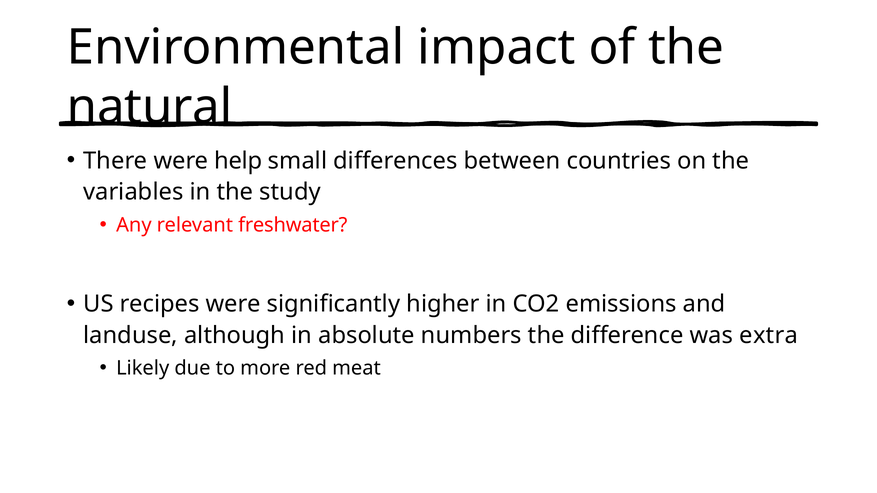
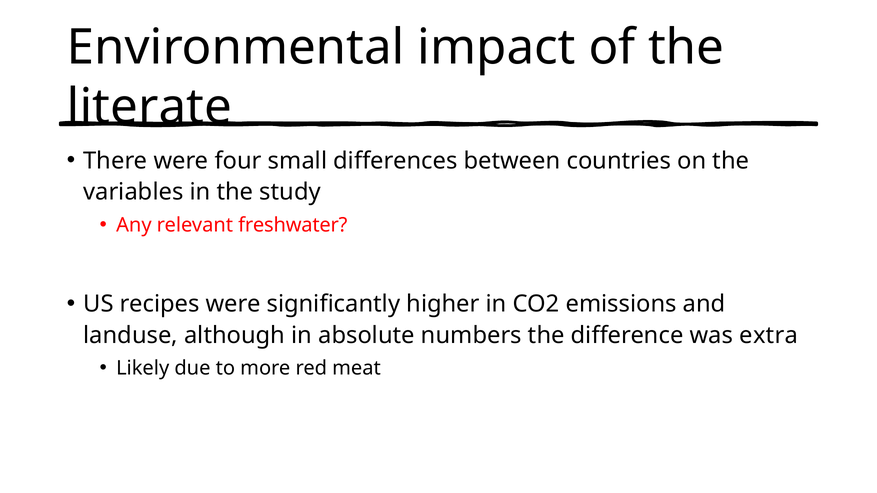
natural: natural -> literate
help: help -> four
